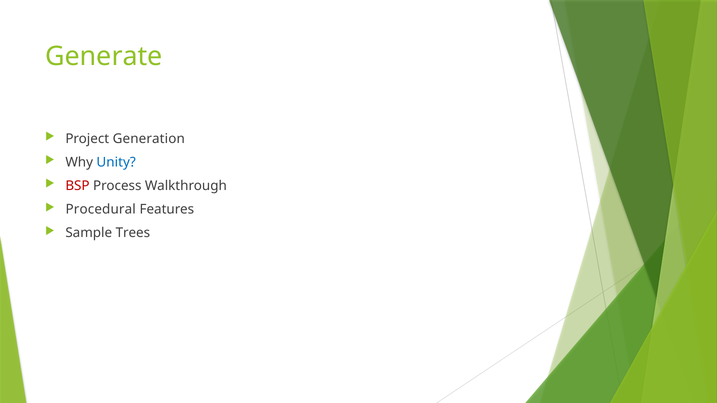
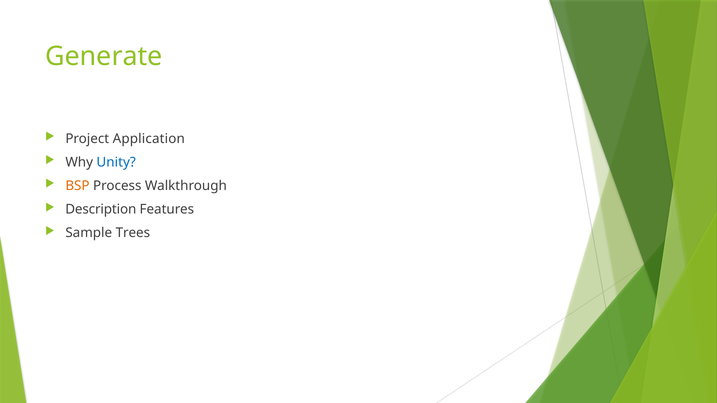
Generation: Generation -> Application
BSP colour: red -> orange
Procedural: Procedural -> Description
